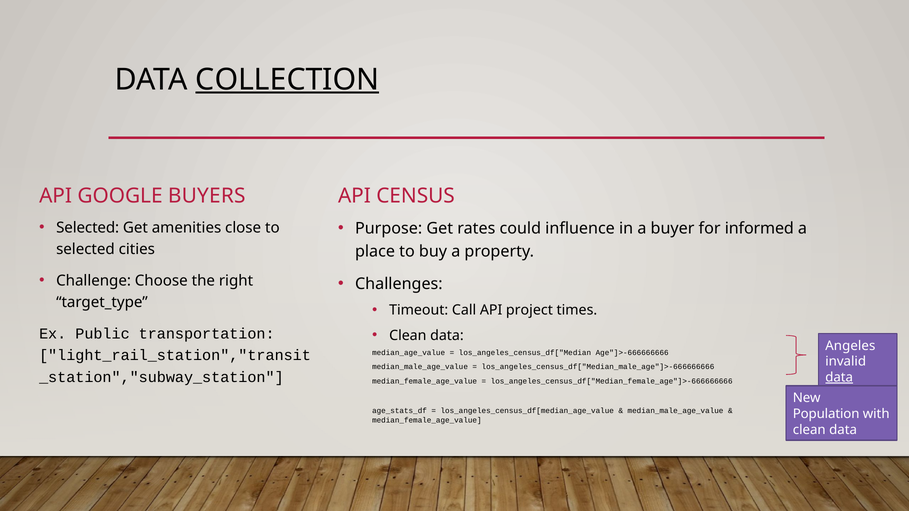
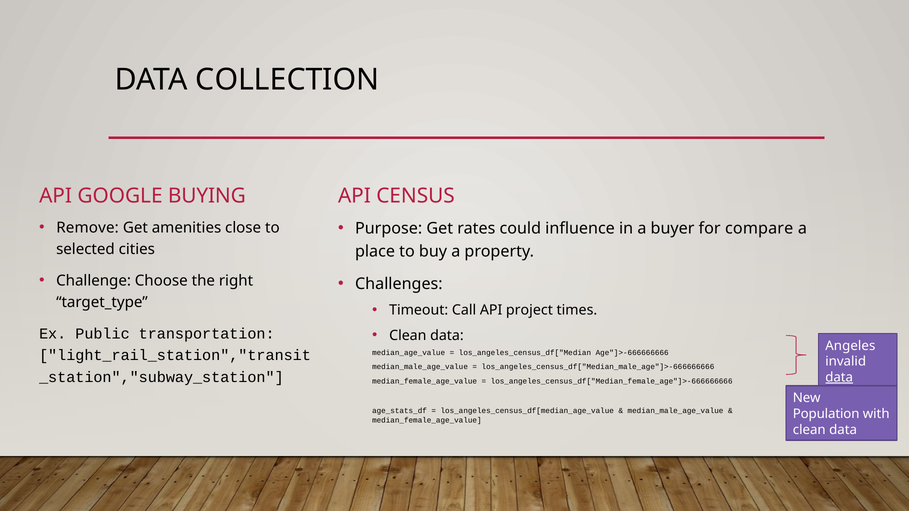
COLLECTION underline: present -> none
BUYERS: BUYERS -> BUYING
Selected at (88, 228): Selected -> Remove
informed: informed -> compare
